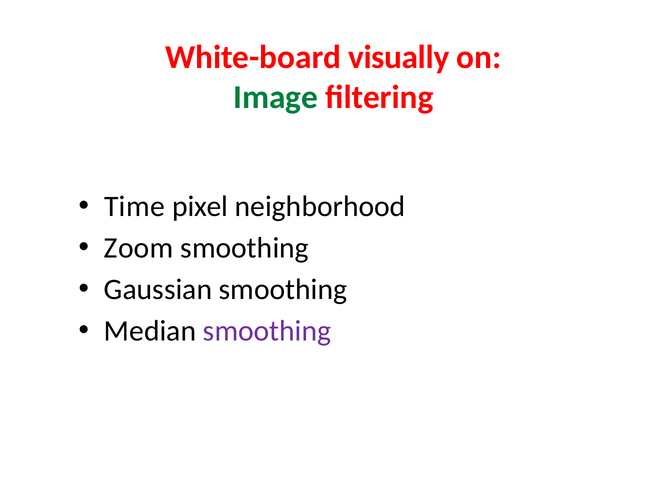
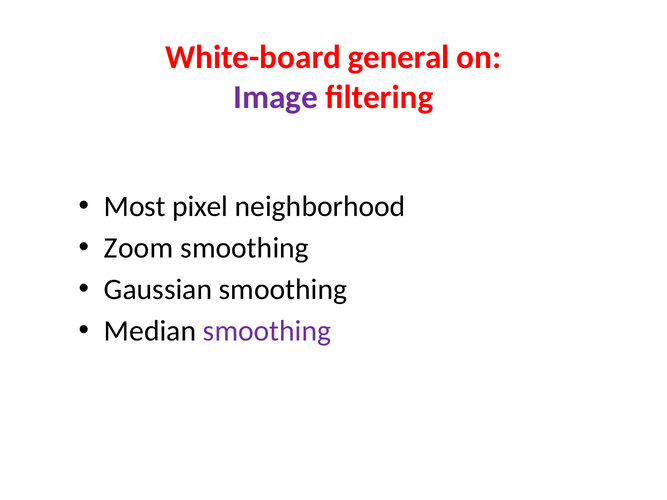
visually: visually -> general
Image colour: green -> purple
Time: Time -> Most
